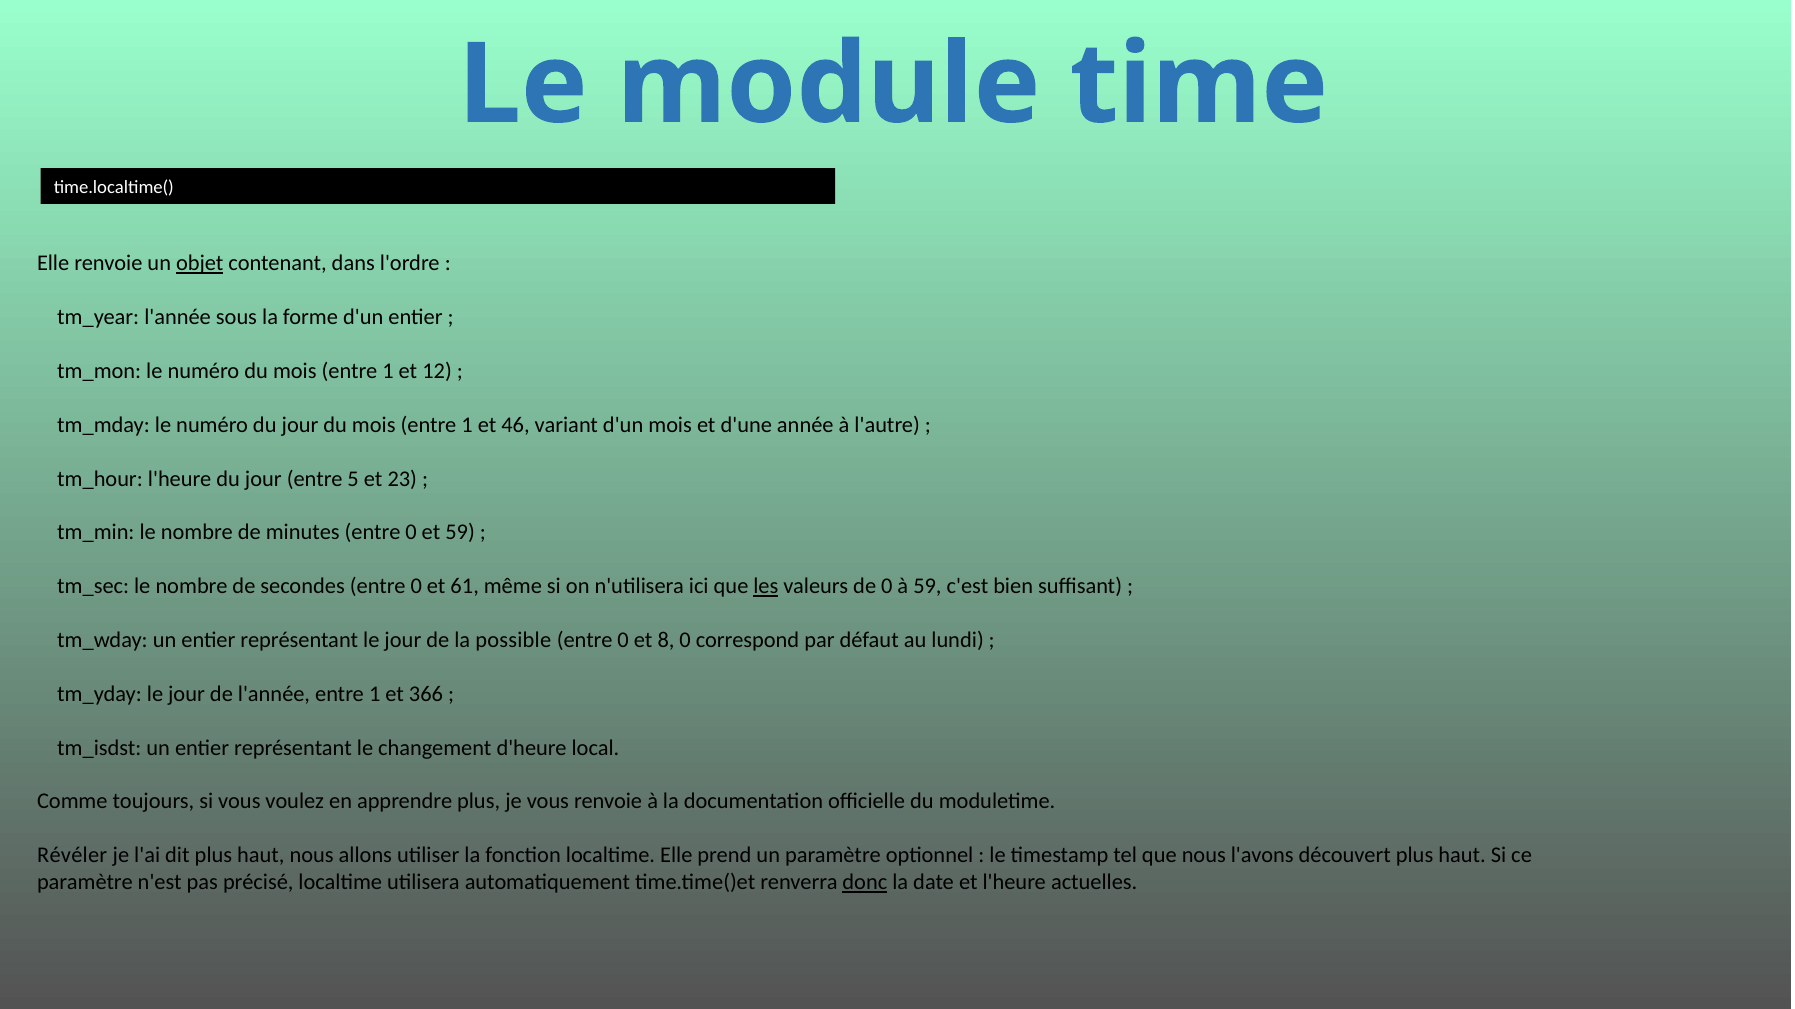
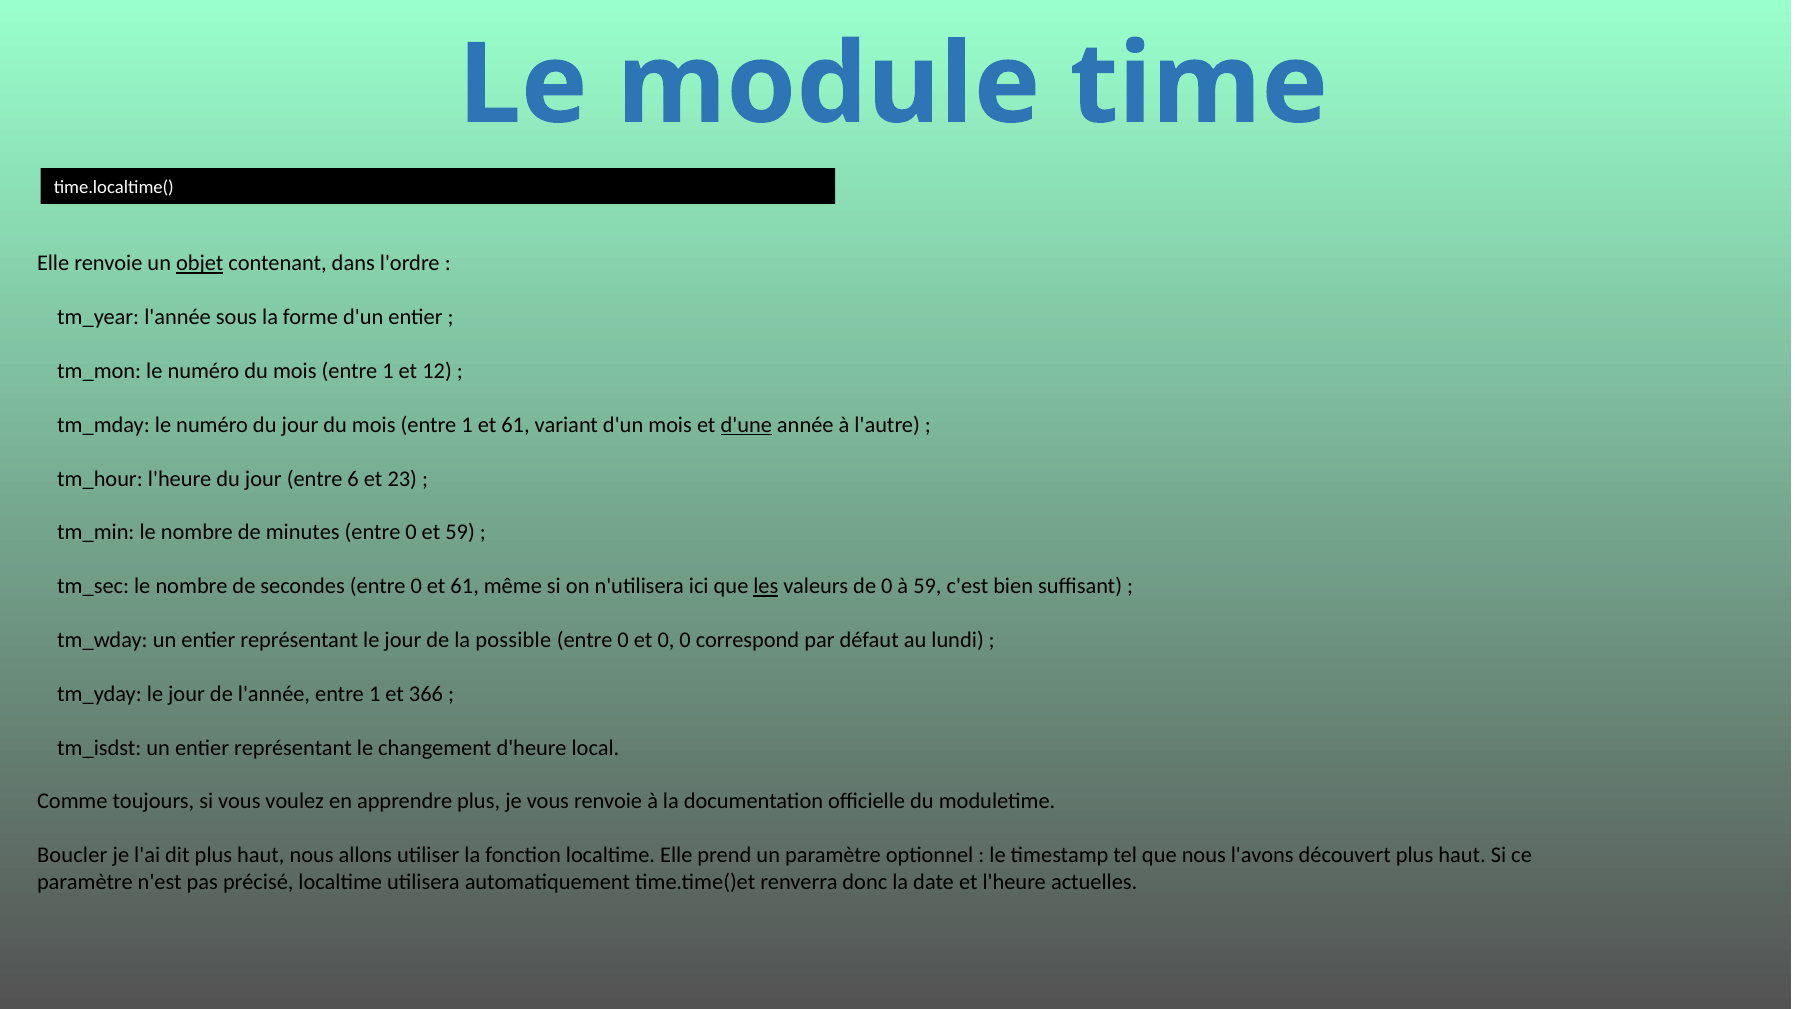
1 et 46: 46 -> 61
d'une underline: none -> present
5: 5 -> 6
et 8: 8 -> 0
Révéler: Révéler -> Boucler
donc underline: present -> none
